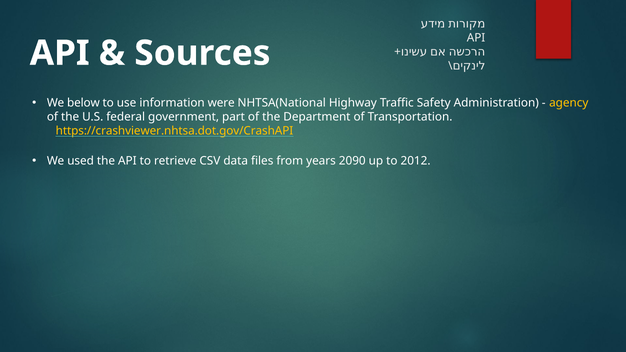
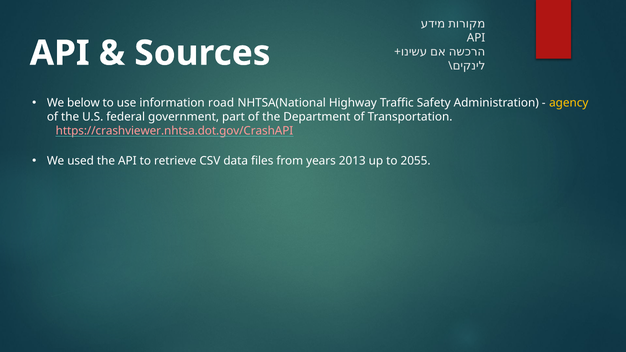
were: were -> road
https://crashviewer.nhtsa.dot.gov/CrashAPI colour: yellow -> pink
2090: 2090 -> 2013
2012: 2012 -> 2055
